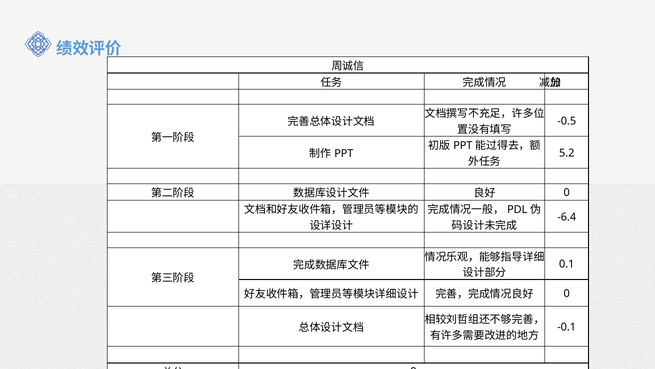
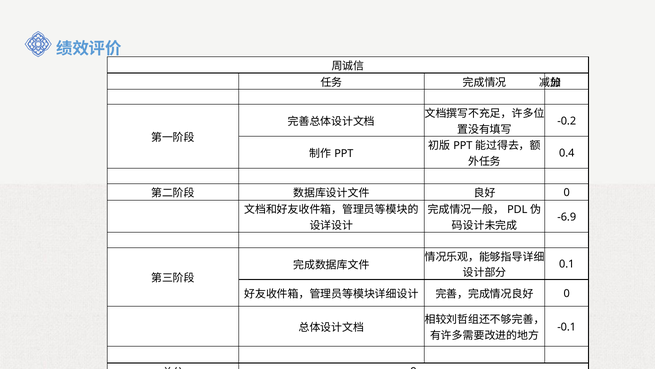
-0.5: -0.5 -> -0.2
5.2: 5.2 -> 0.4
-6.4: -6.4 -> -6.9
